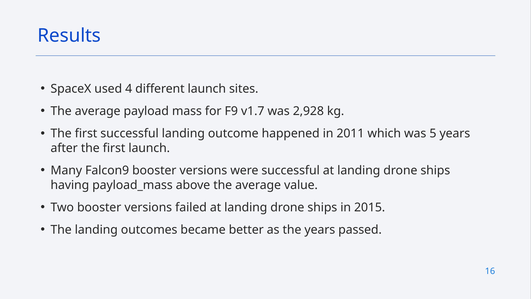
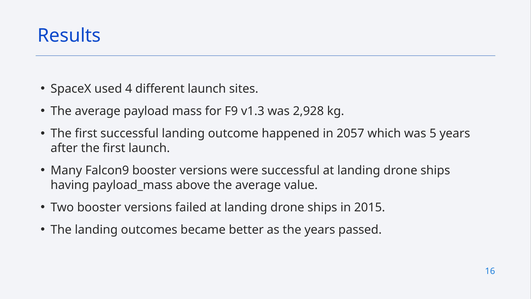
v1.7: v1.7 -> v1.3
2011: 2011 -> 2057
